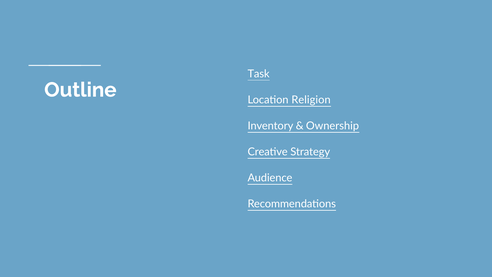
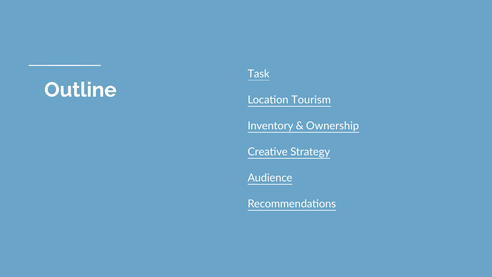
Religion: Religion -> Tourism
